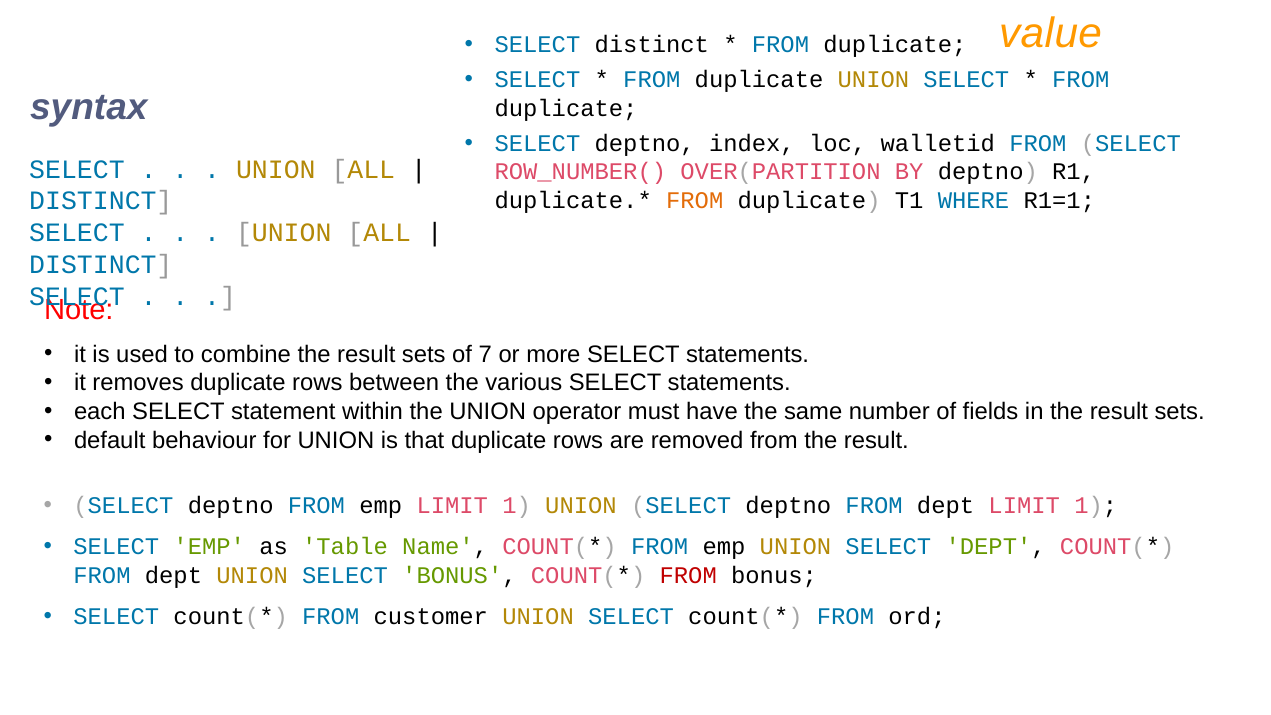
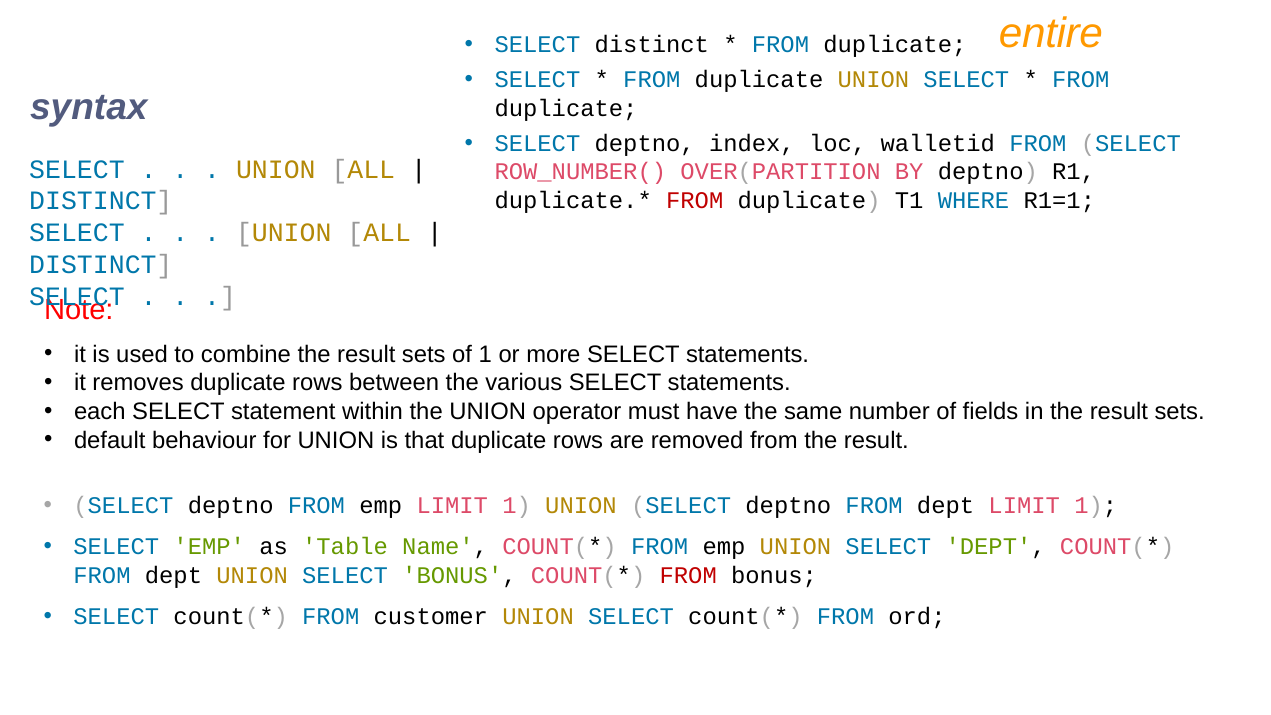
value: value -> entire
FROM at (695, 201) colour: orange -> red
of 7: 7 -> 1
